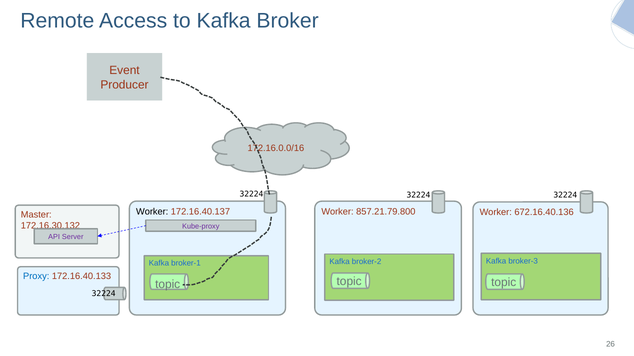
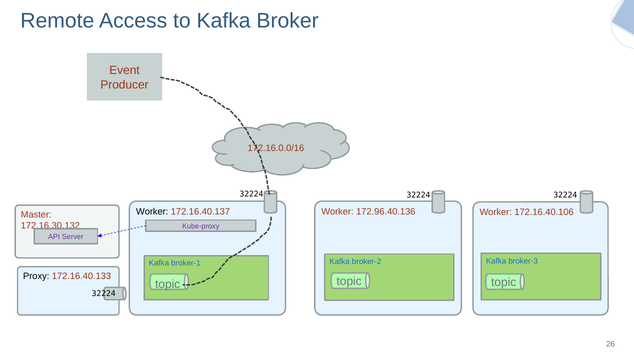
857.21.79.800: 857.21.79.800 -> 172.96.40.136
672.16.40.136: 672.16.40.136 -> 172.16.40.106
Proxy colour: blue -> black
